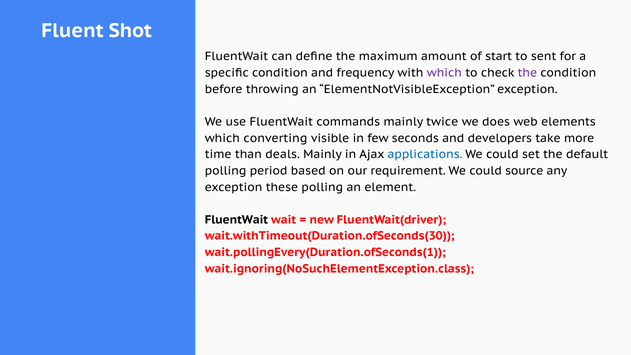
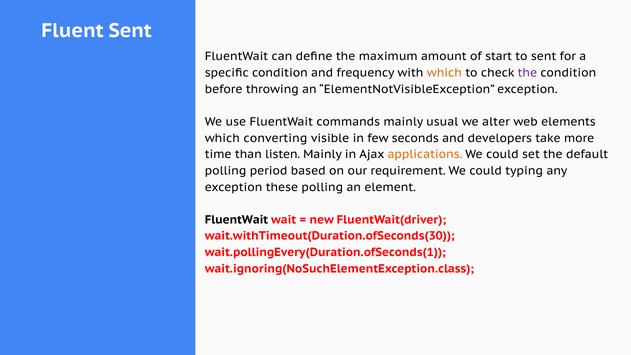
Fluent Shot: Shot -> Sent
which at (444, 73) colour: purple -> orange
twice: twice -> usual
does: does -> alter
deals: deals -> listen
applications colour: blue -> orange
source: source -> typing
